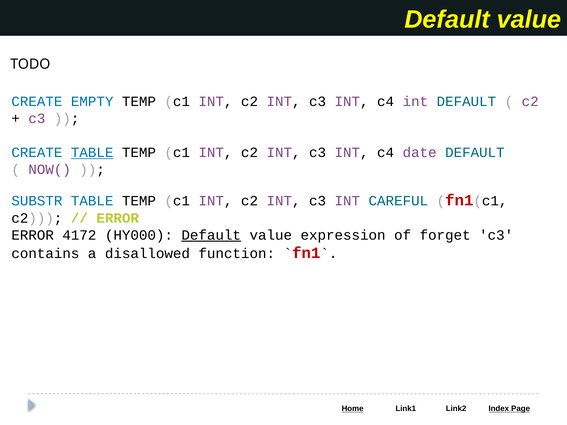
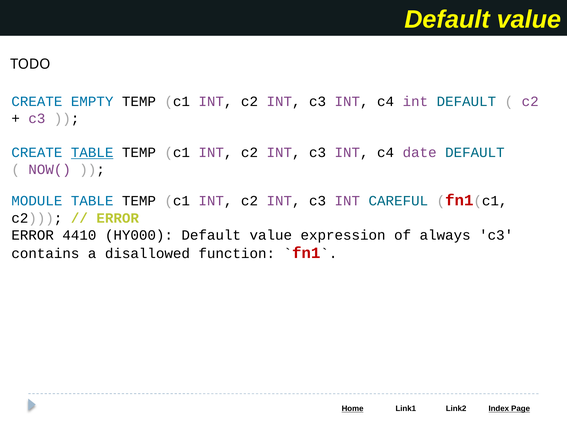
SUBSTR: SUBSTR -> MODULE
4172: 4172 -> 4410
Default at (211, 235) underline: present -> none
forget: forget -> always
